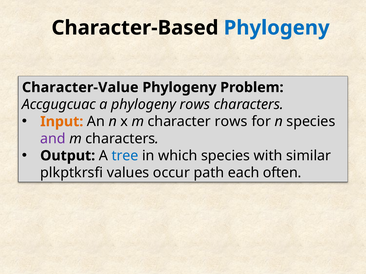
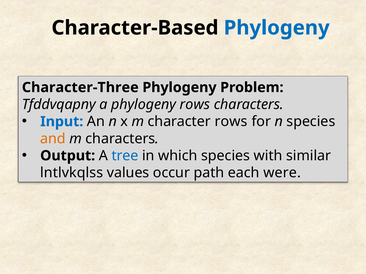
Character-Value: Character-Value -> Character-Three
Accgugcuac: Accgugcuac -> Tfddvqapny
Input colour: orange -> blue
and colour: purple -> orange
plkptkrsfi: plkptkrsfi -> lntlvkqlss
often: often -> were
